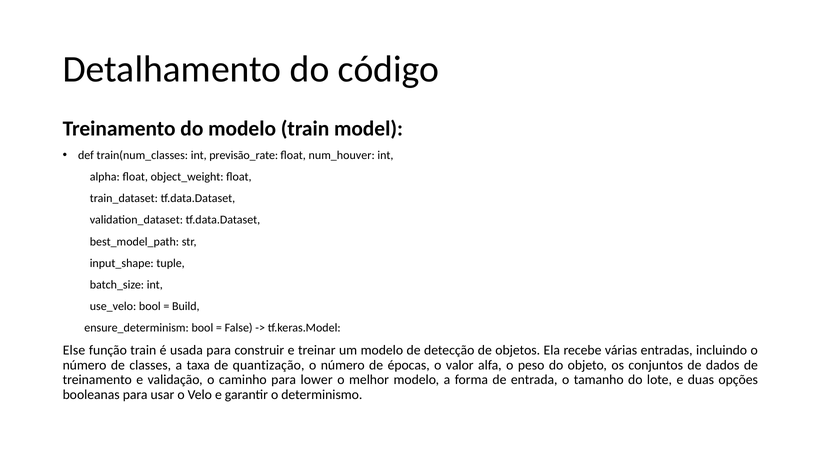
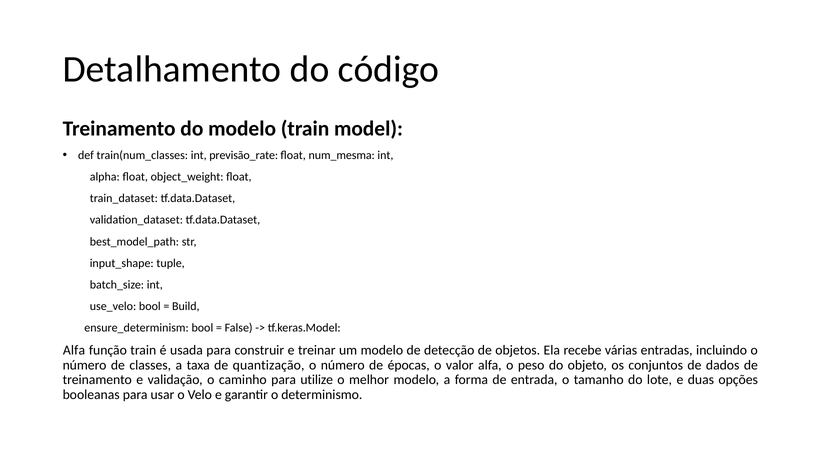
num_houver: num_houver -> num_mesma
Else at (74, 350): Else -> Alfa
lower: lower -> utilize
